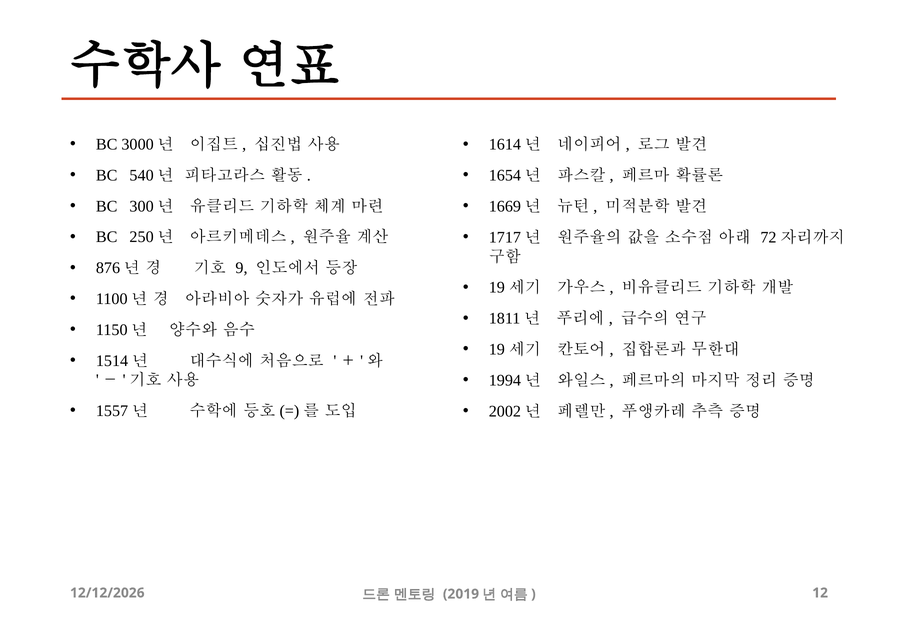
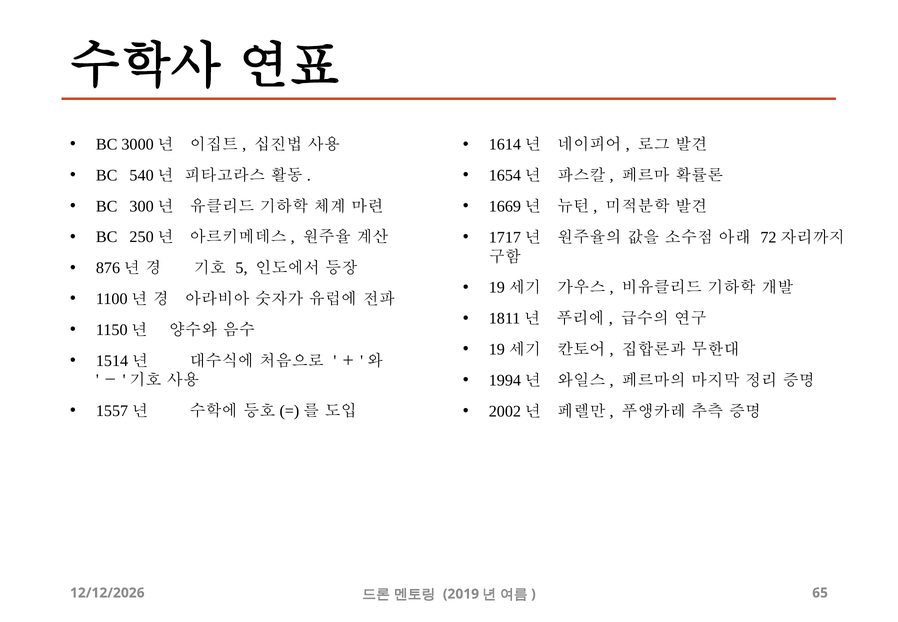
9: 9 -> 5
12: 12 -> 65
